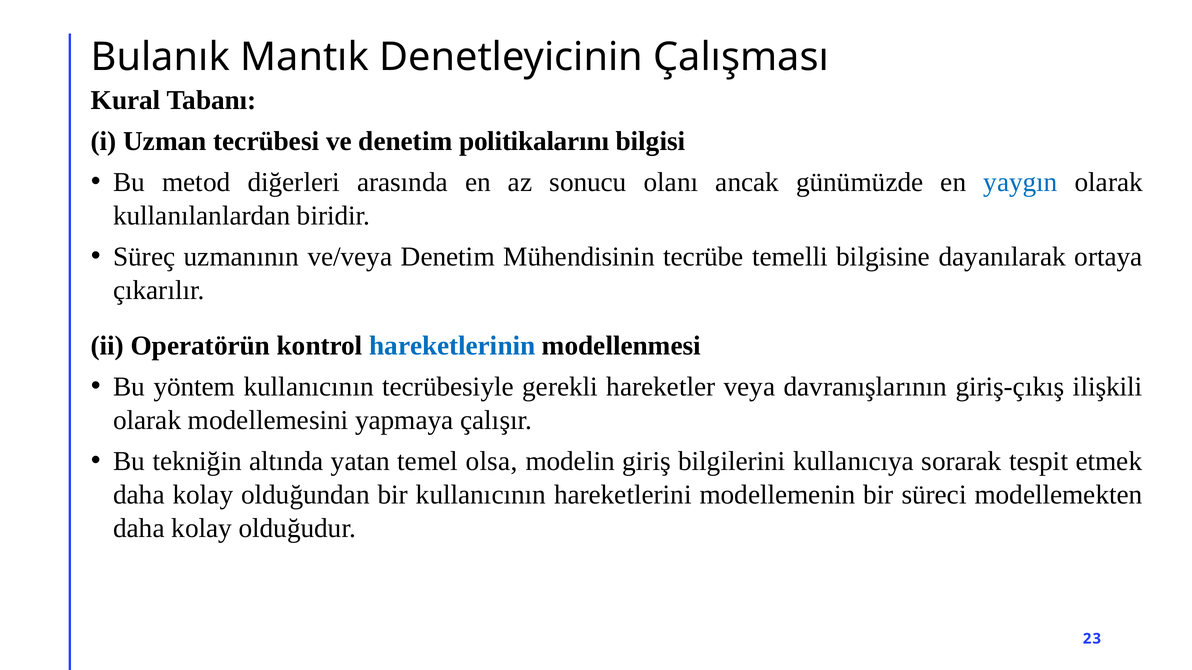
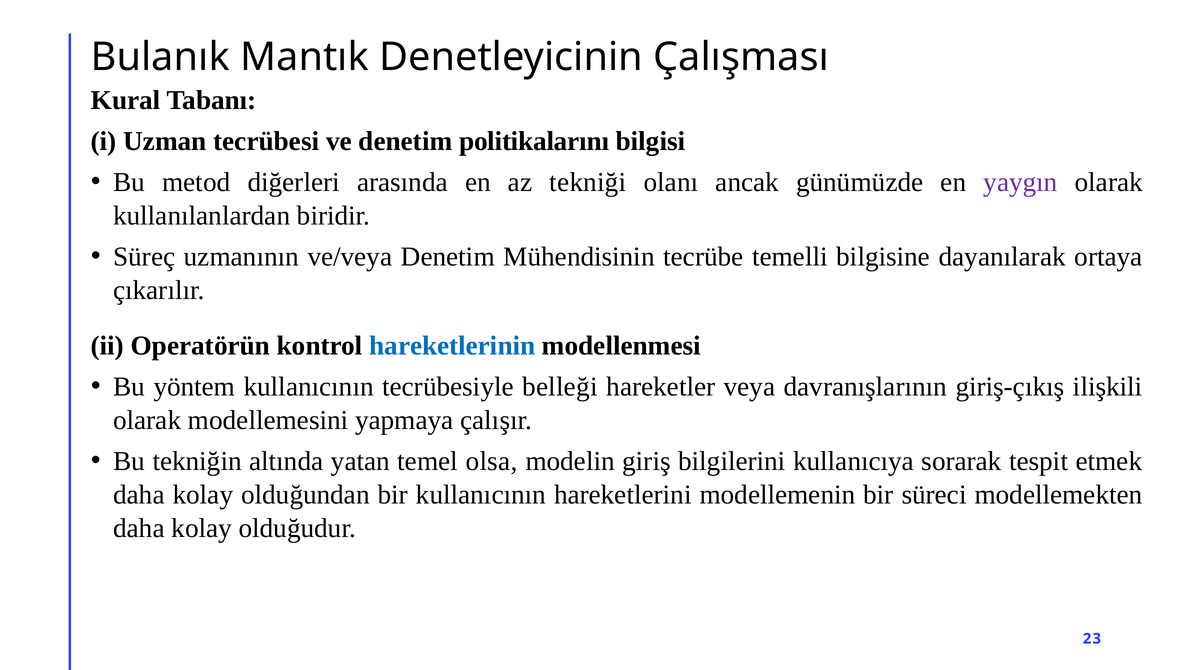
sonucu: sonucu -> tekniği
yaygın colour: blue -> purple
gerekli: gerekli -> belleği
